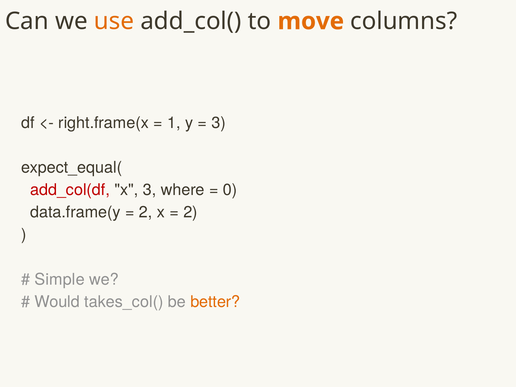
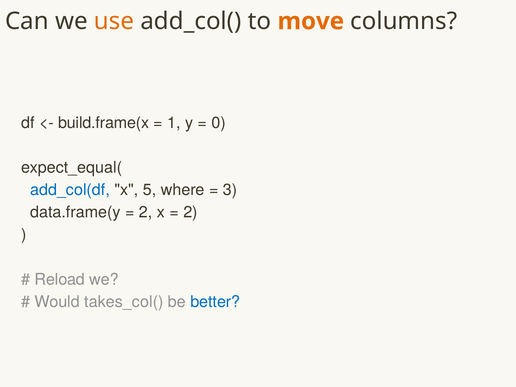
right.frame(x: right.frame(x -> build.frame(x
3 at (219, 123): 3 -> 0
add_col(df colour: red -> blue
x 3: 3 -> 5
0: 0 -> 3
Simple: Simple -> Reload
better colour: orange -> blue
